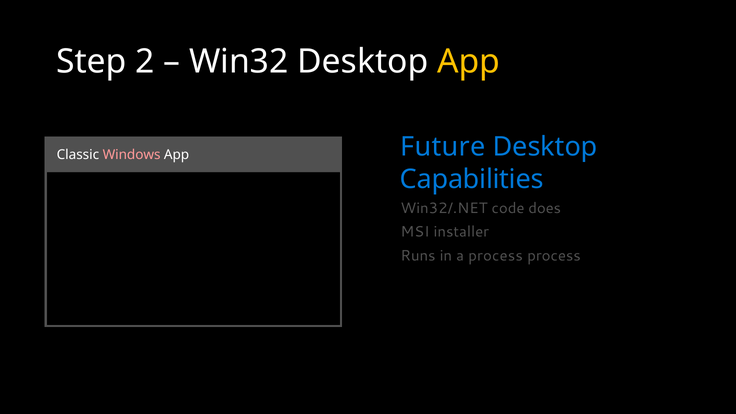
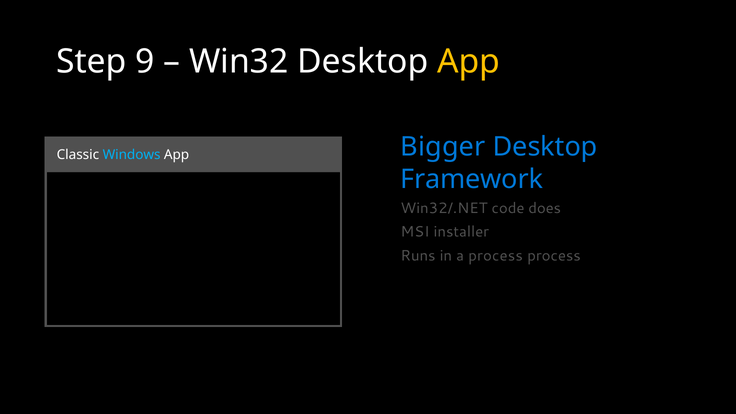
2: 2 -> 9
Future: Future -> Bigger
Windows colour: pink -> light blue
Capabilities: Capabilities -> Framework
